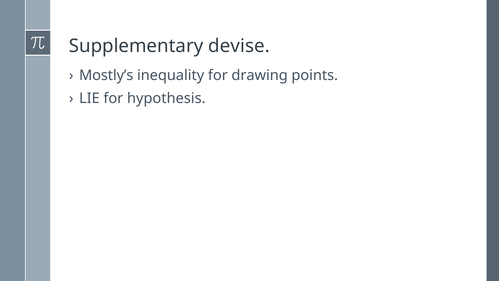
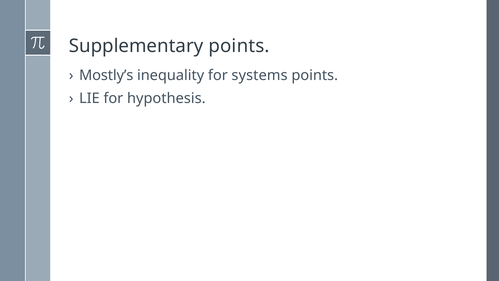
Supplementary devise: devise -> points
drawing: drawing -> systems
